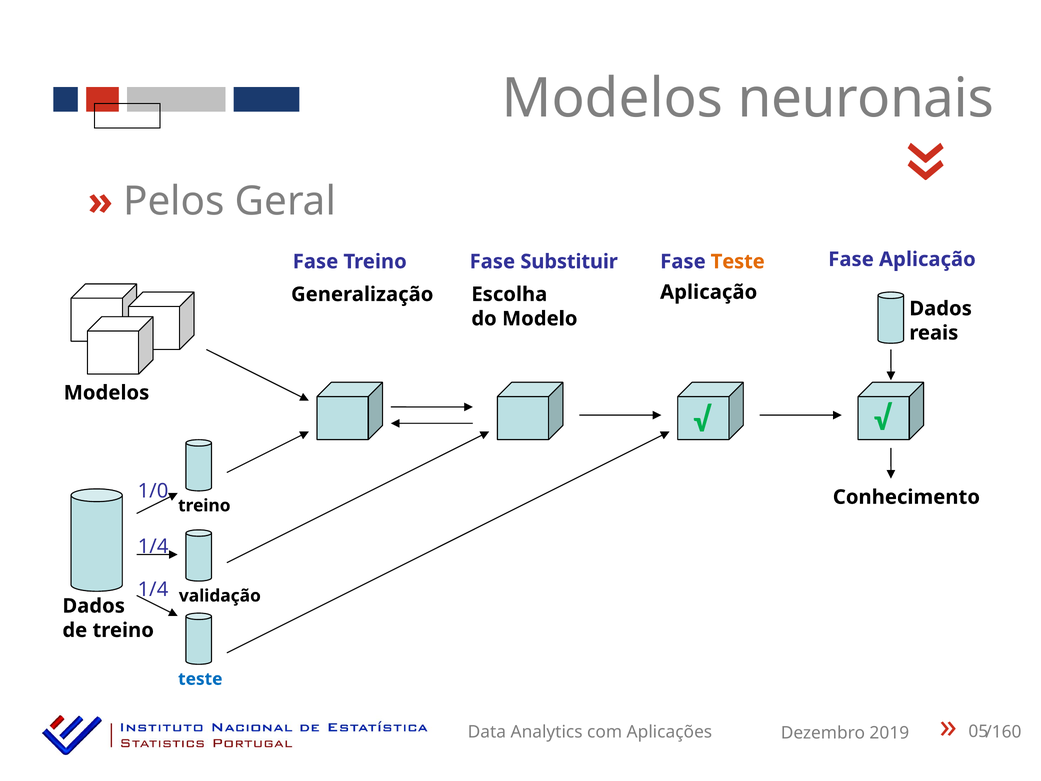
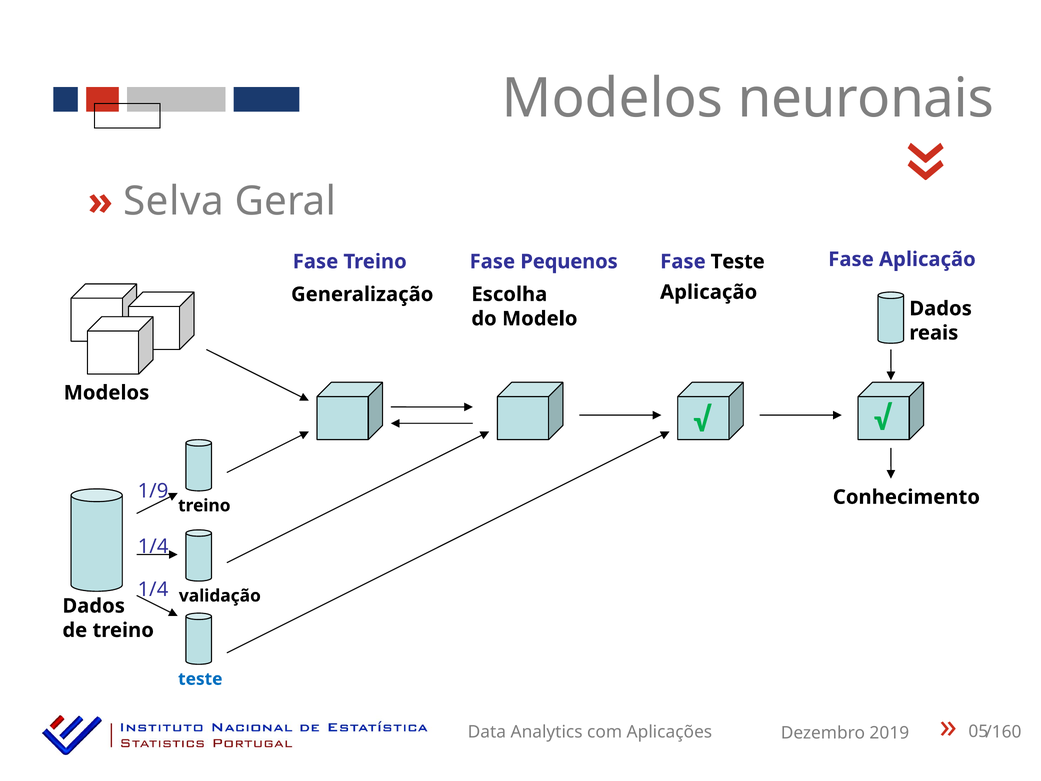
Pelos: Pelos -> Selva
Substituir: Substituir -> Pequenos
Teste at (738, 262) colour: orange -> black
1/0: 1/0 -> 1/9
